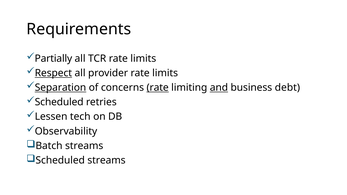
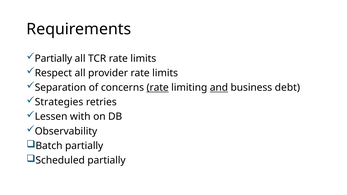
Respect underline: present -> none
Separation underline: present -> none
Scheduled at (59, 102): Scheduled -> Strategies
tech: tech -> with
Batch streams: streams -> partially
Scheduled streams: streams -> partially
